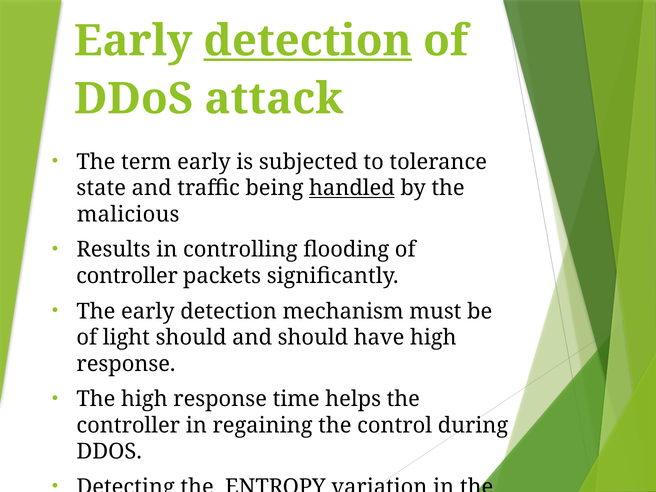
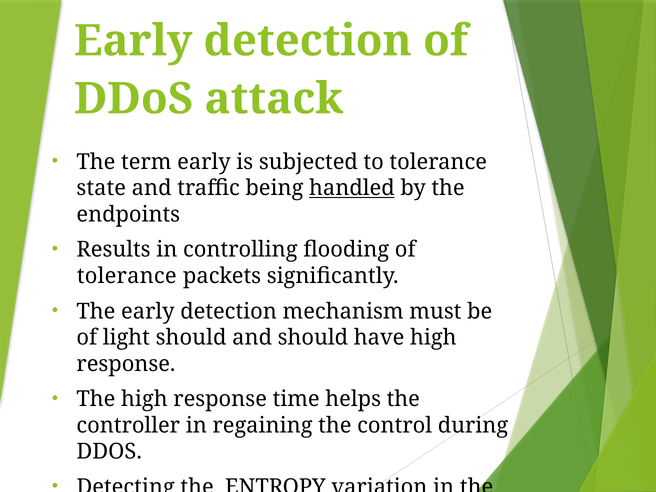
detection at (308, 41) underline: present -> none
malicious: malicious -> endpoints
controller at (127, 276): controller -> tolerance
